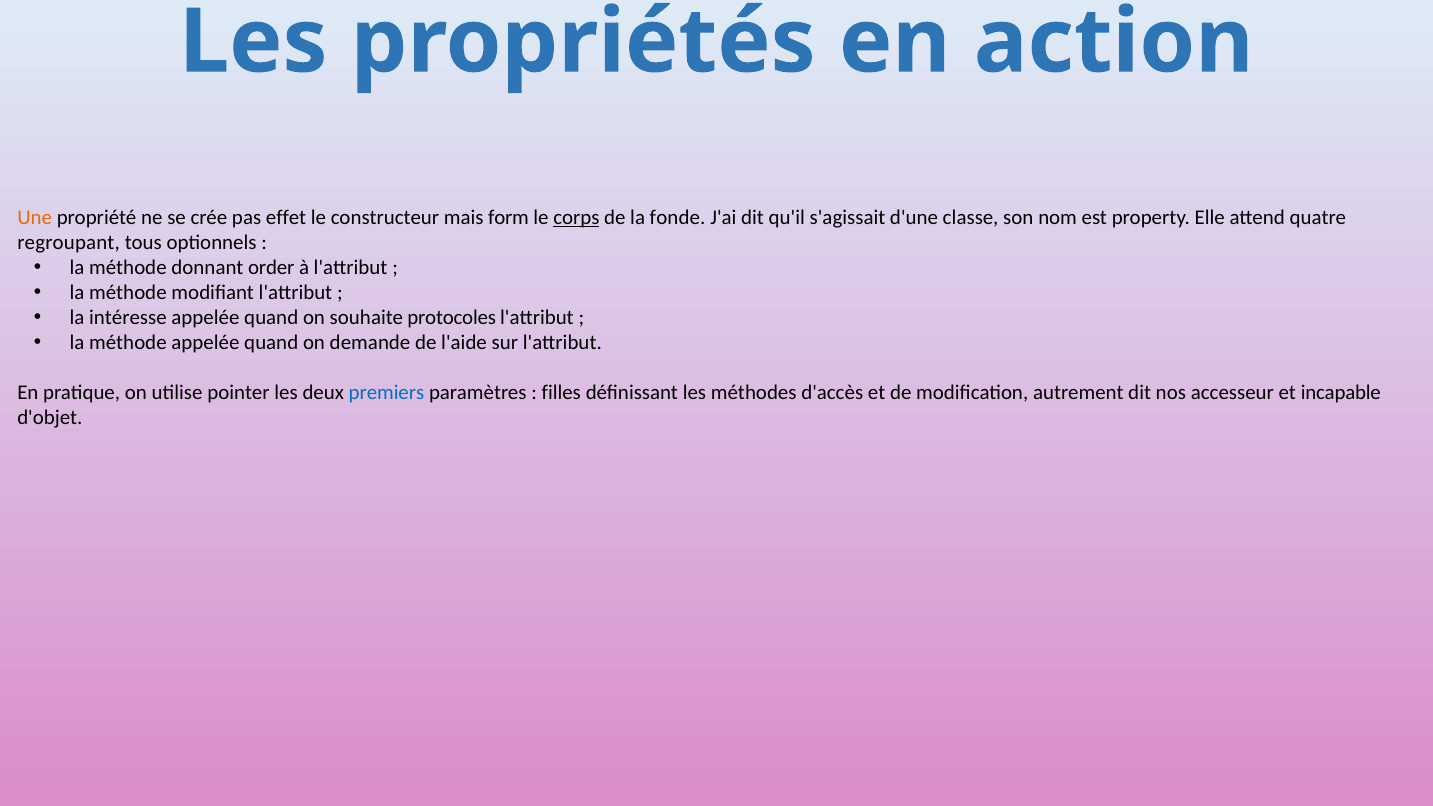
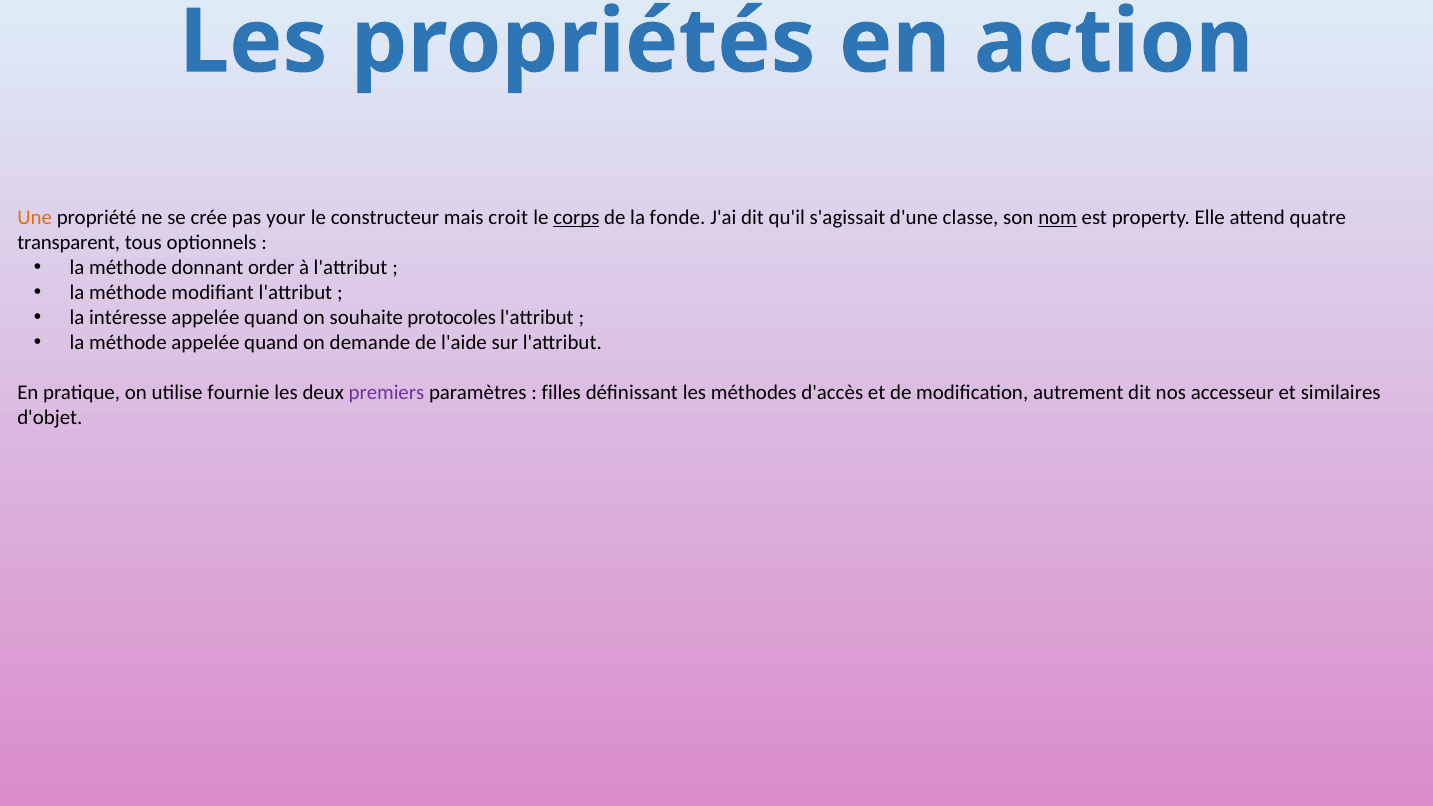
effet: effet -> your
form: form -> croit
nom underline: none -> present
regroupant: regroupant -> transparent
pointer: pointer -> fournie
premiers colour: blue -> purple
incapable: incapable -> similaires
